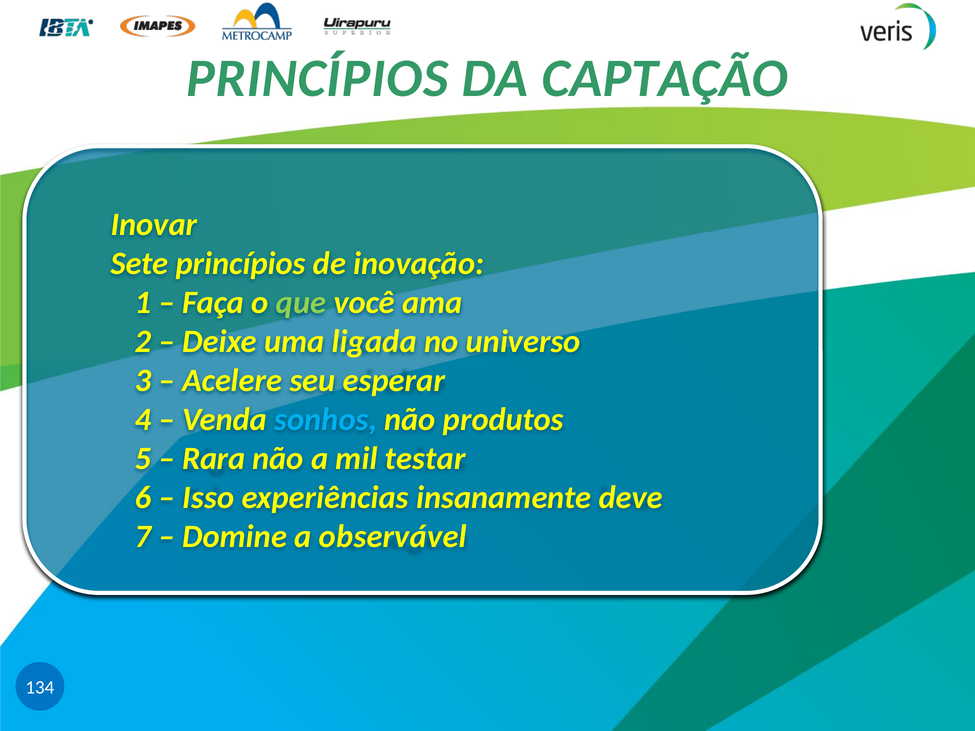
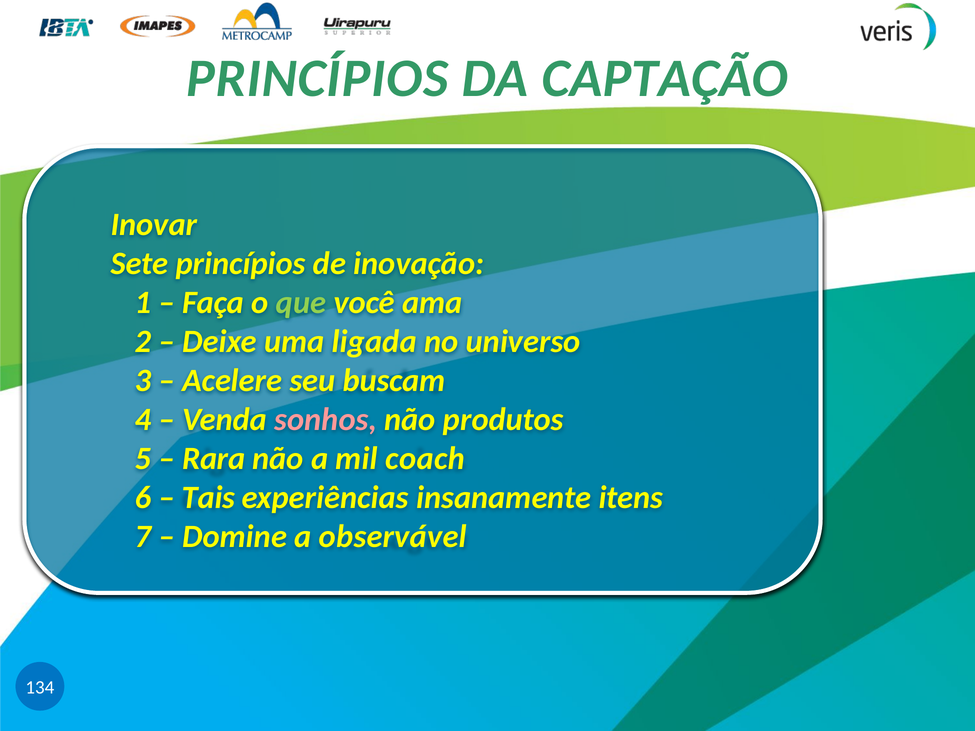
esperar: esperar -> buscam
sonhos colour: light blue -> pink
testar: testar -> coach
Isso: Isso -> Tais
deve: deve -> itens
